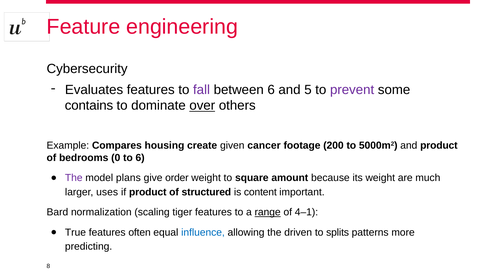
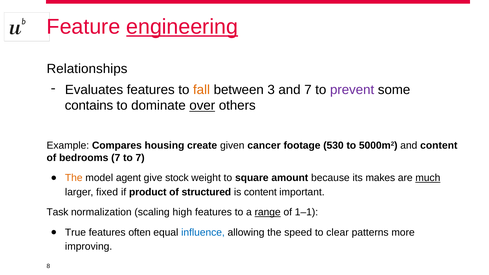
engineering underline: none -> present
Cybersecurity: Cybersecurity -> Relationships
fall colour: purple -> orange
between 6: 6 -> 3
and 5: 5 -> 7
200: 200 -> 530
and product: product -> content
bedrooms 0: 0 -> 7
to 6: 6 -> 7
The at (74, 178) colour: purple -> orange
plans: plans -> agent
order: order -> stock
its weight: weight -> makes
much underline: none -> present
uses: uses -> fixed
Bard: Bard -> Task
tiger: tiger -> high
4–1: 4–1 -> 1–1
driven: driven -> speed
splits: splits -> clear
predicting: predicting -> improving
